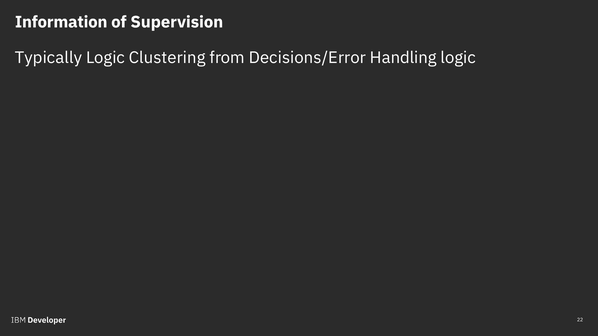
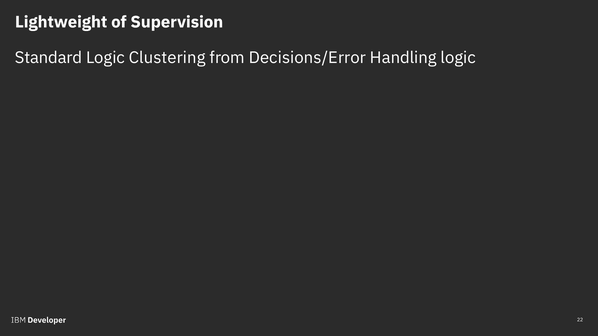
Information: Information -> Lightweight
Typically: Typically -> Standard
